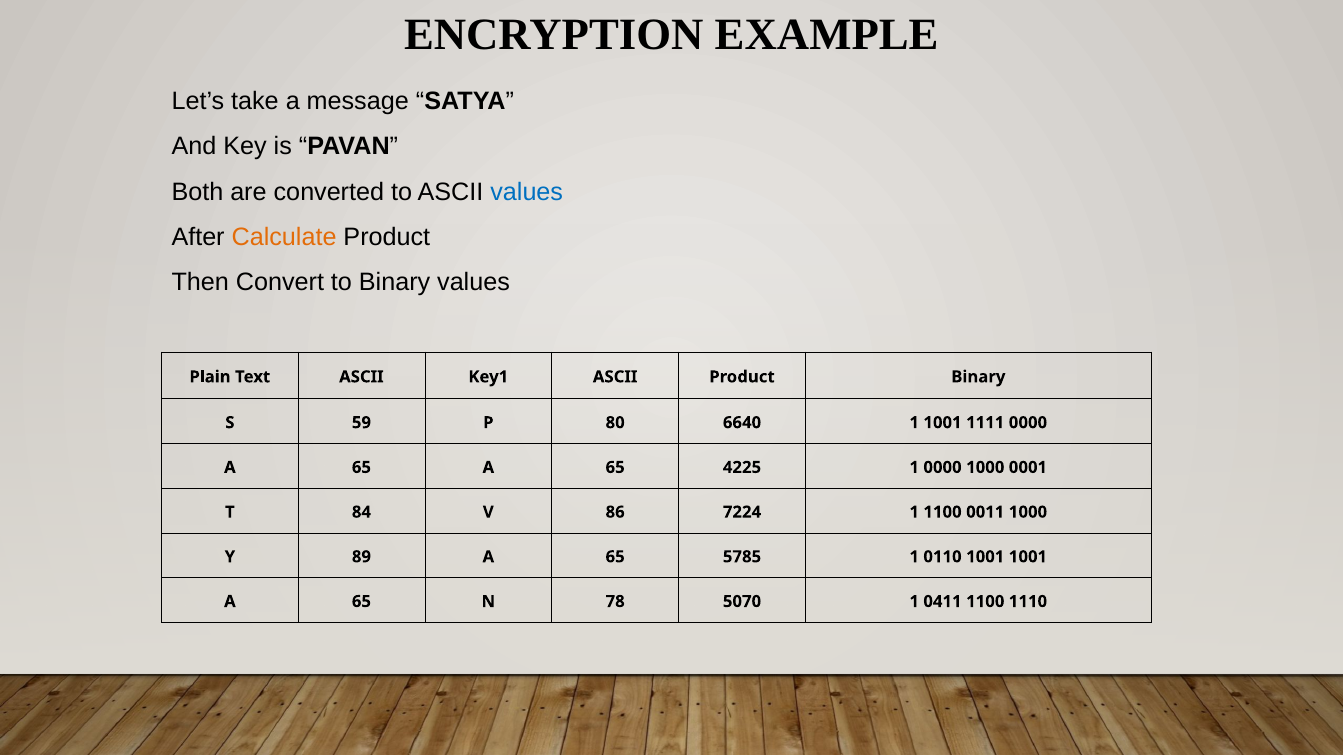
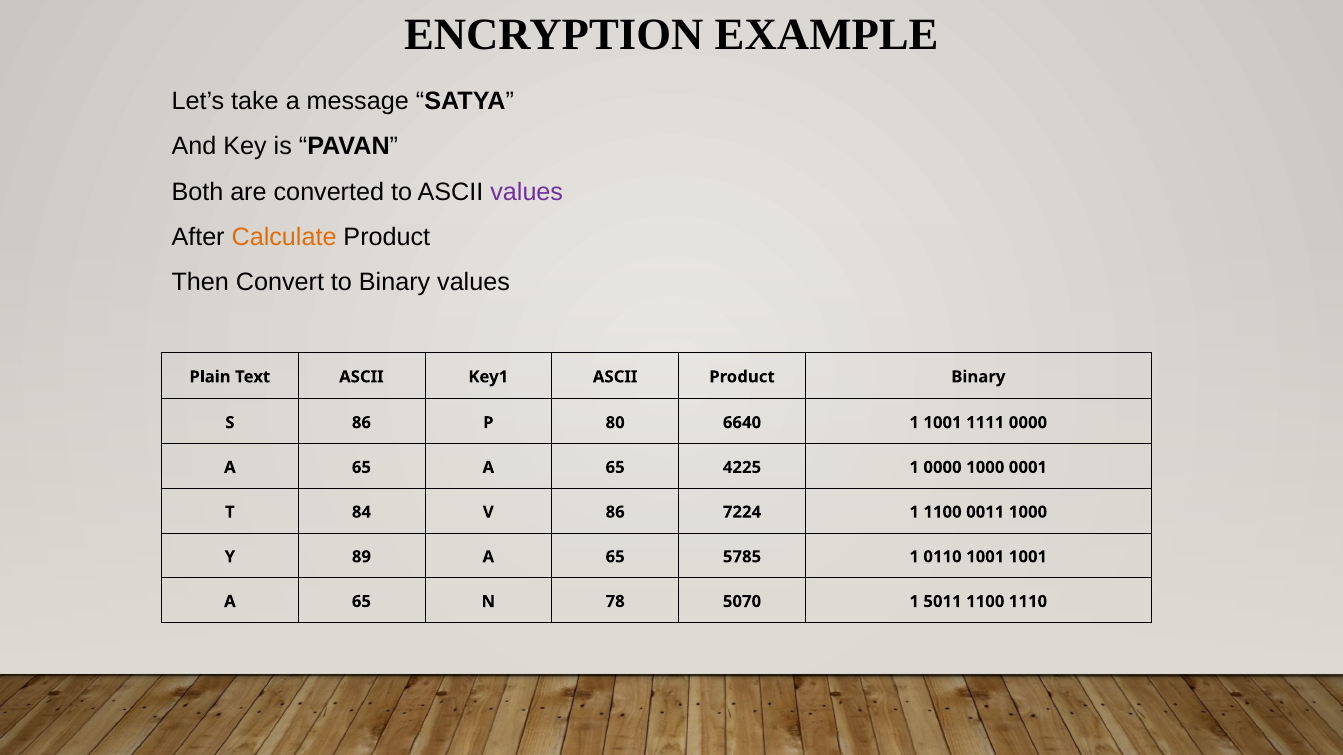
values at (527, 192) colour: blue -> purple
S 59: 59 -> 86
0411: 0411 -> 5011
